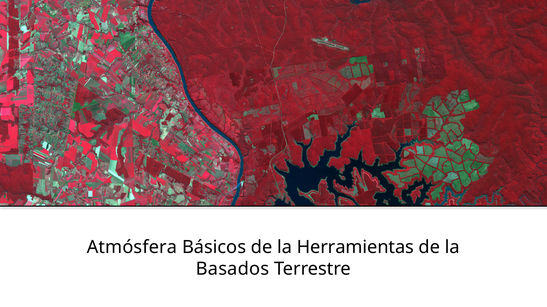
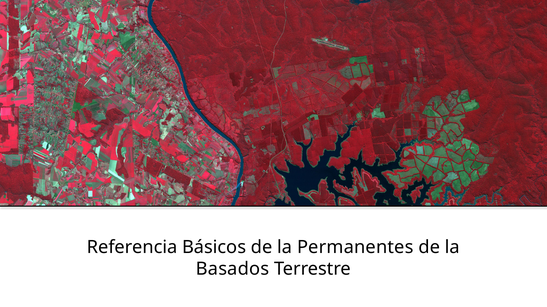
Atmósfera: Atmósfera -> Referencia
Herramientas: Herramientas -> Permanentes
